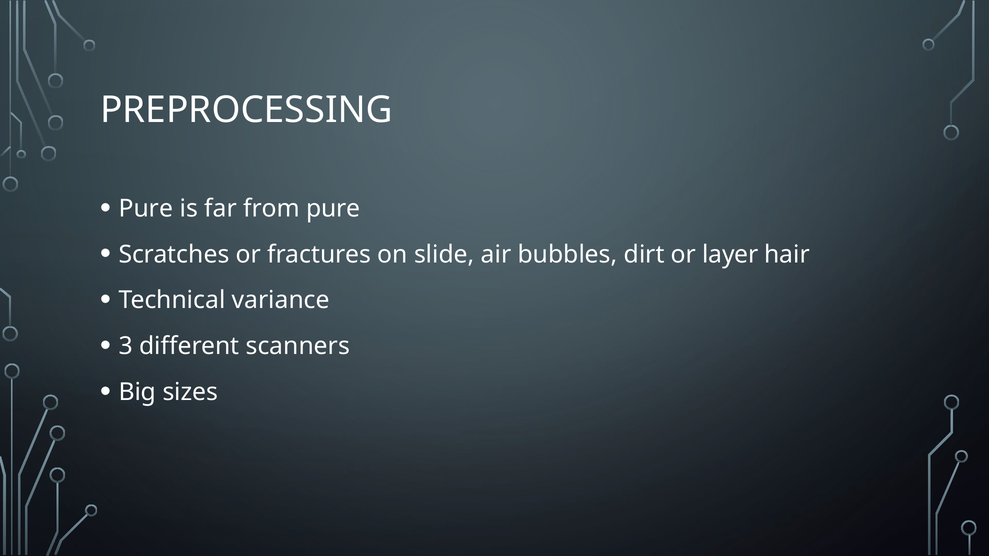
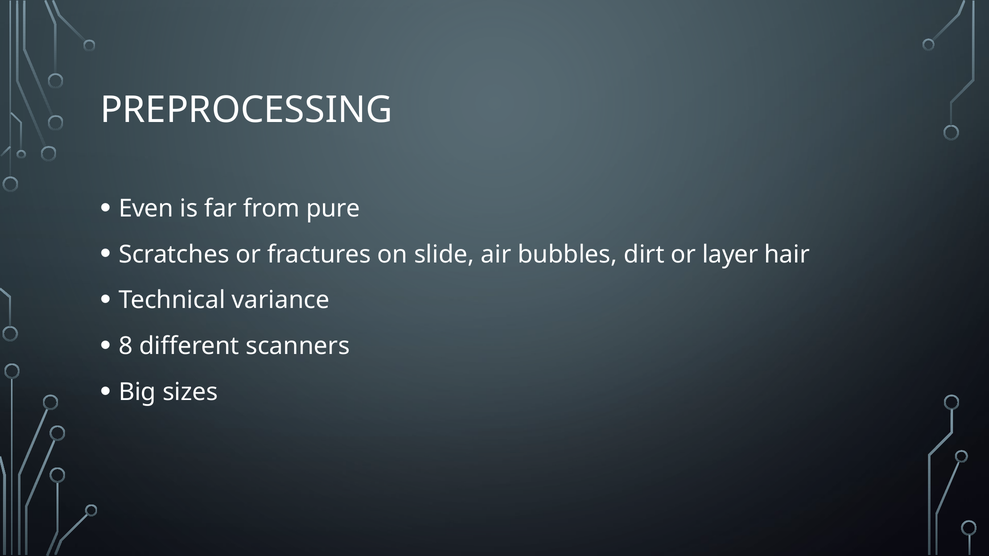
Pure at (146, 209): Pure -> Even
3: 3 -> 8
